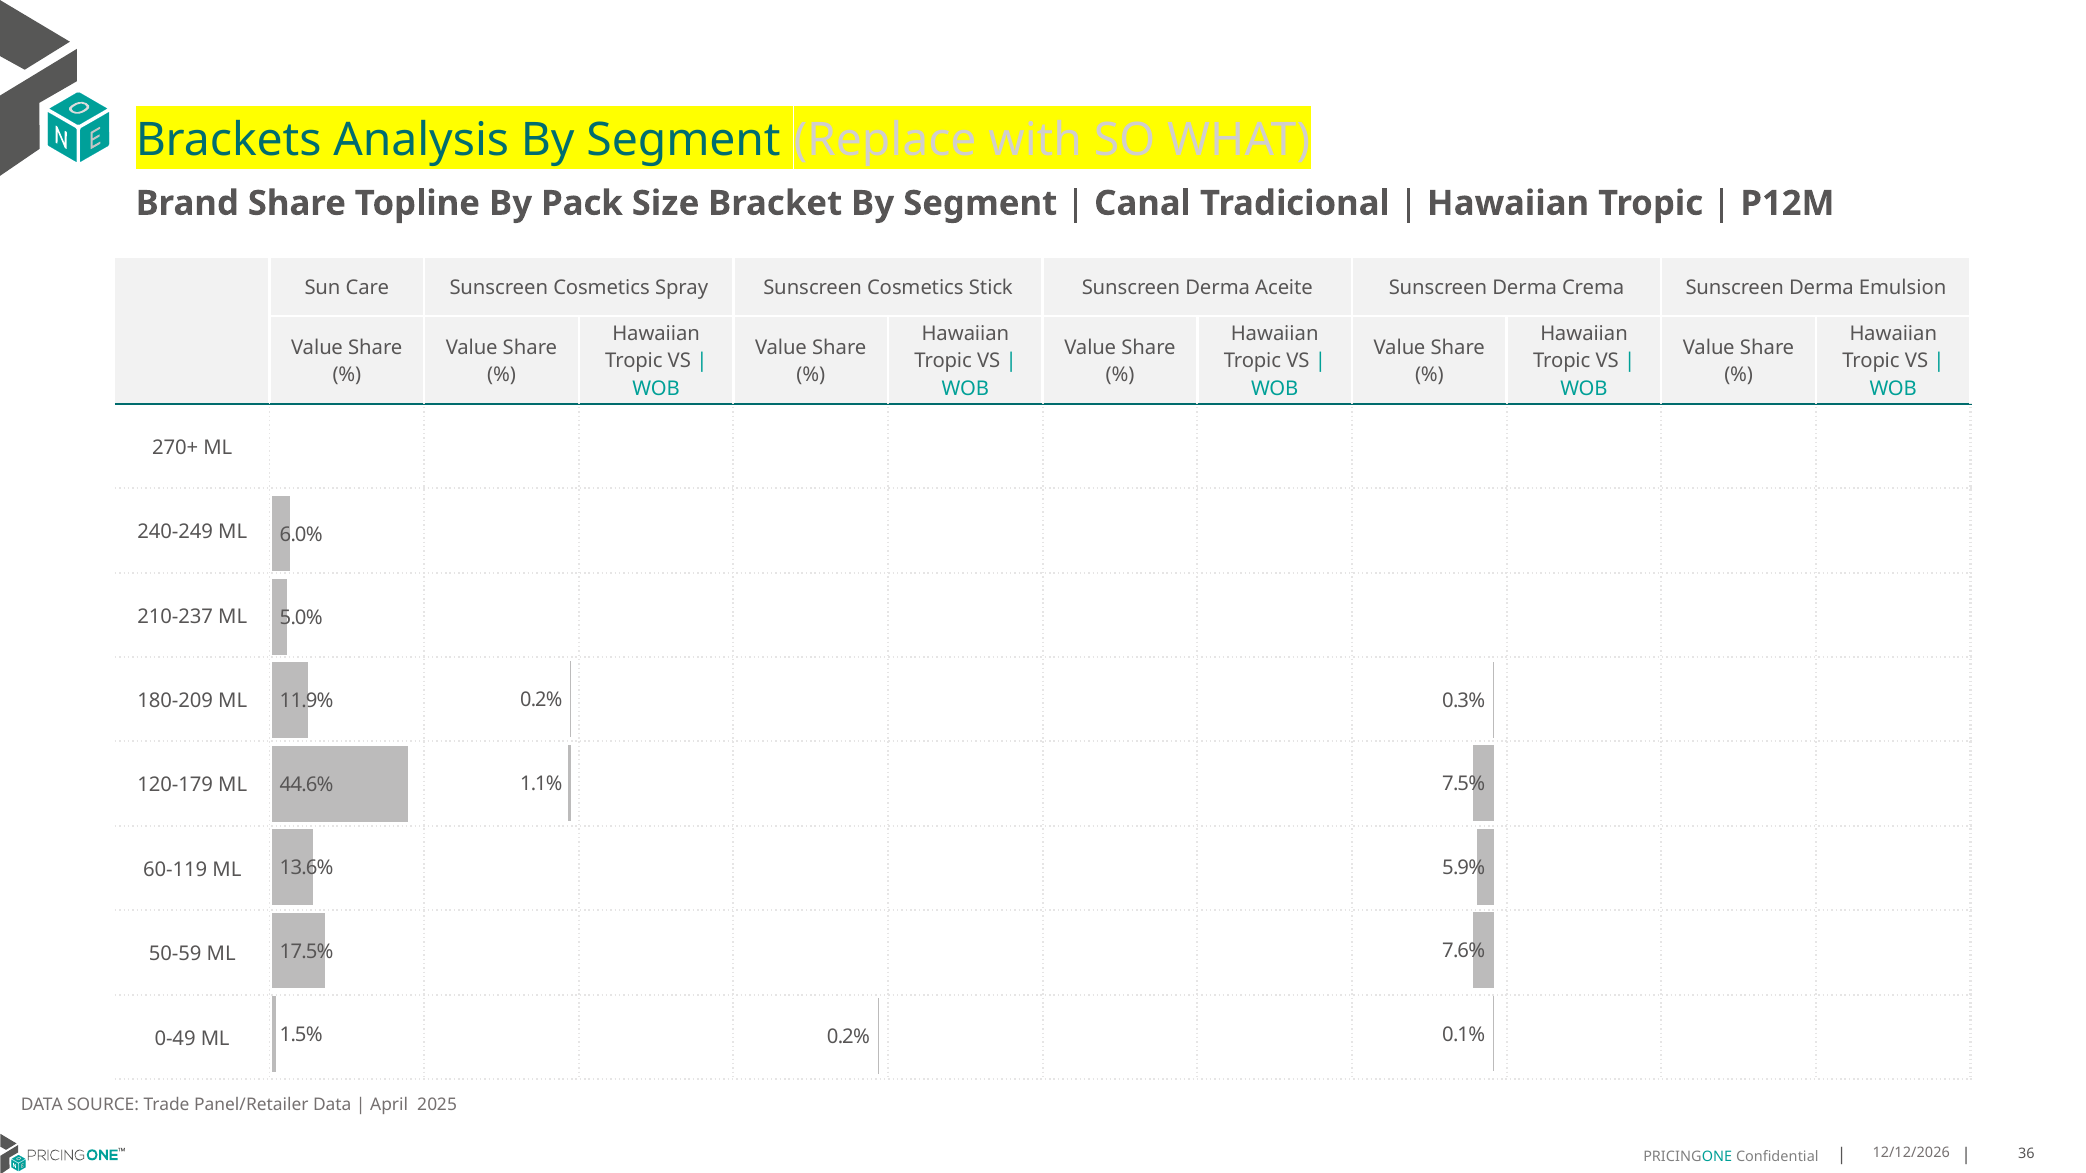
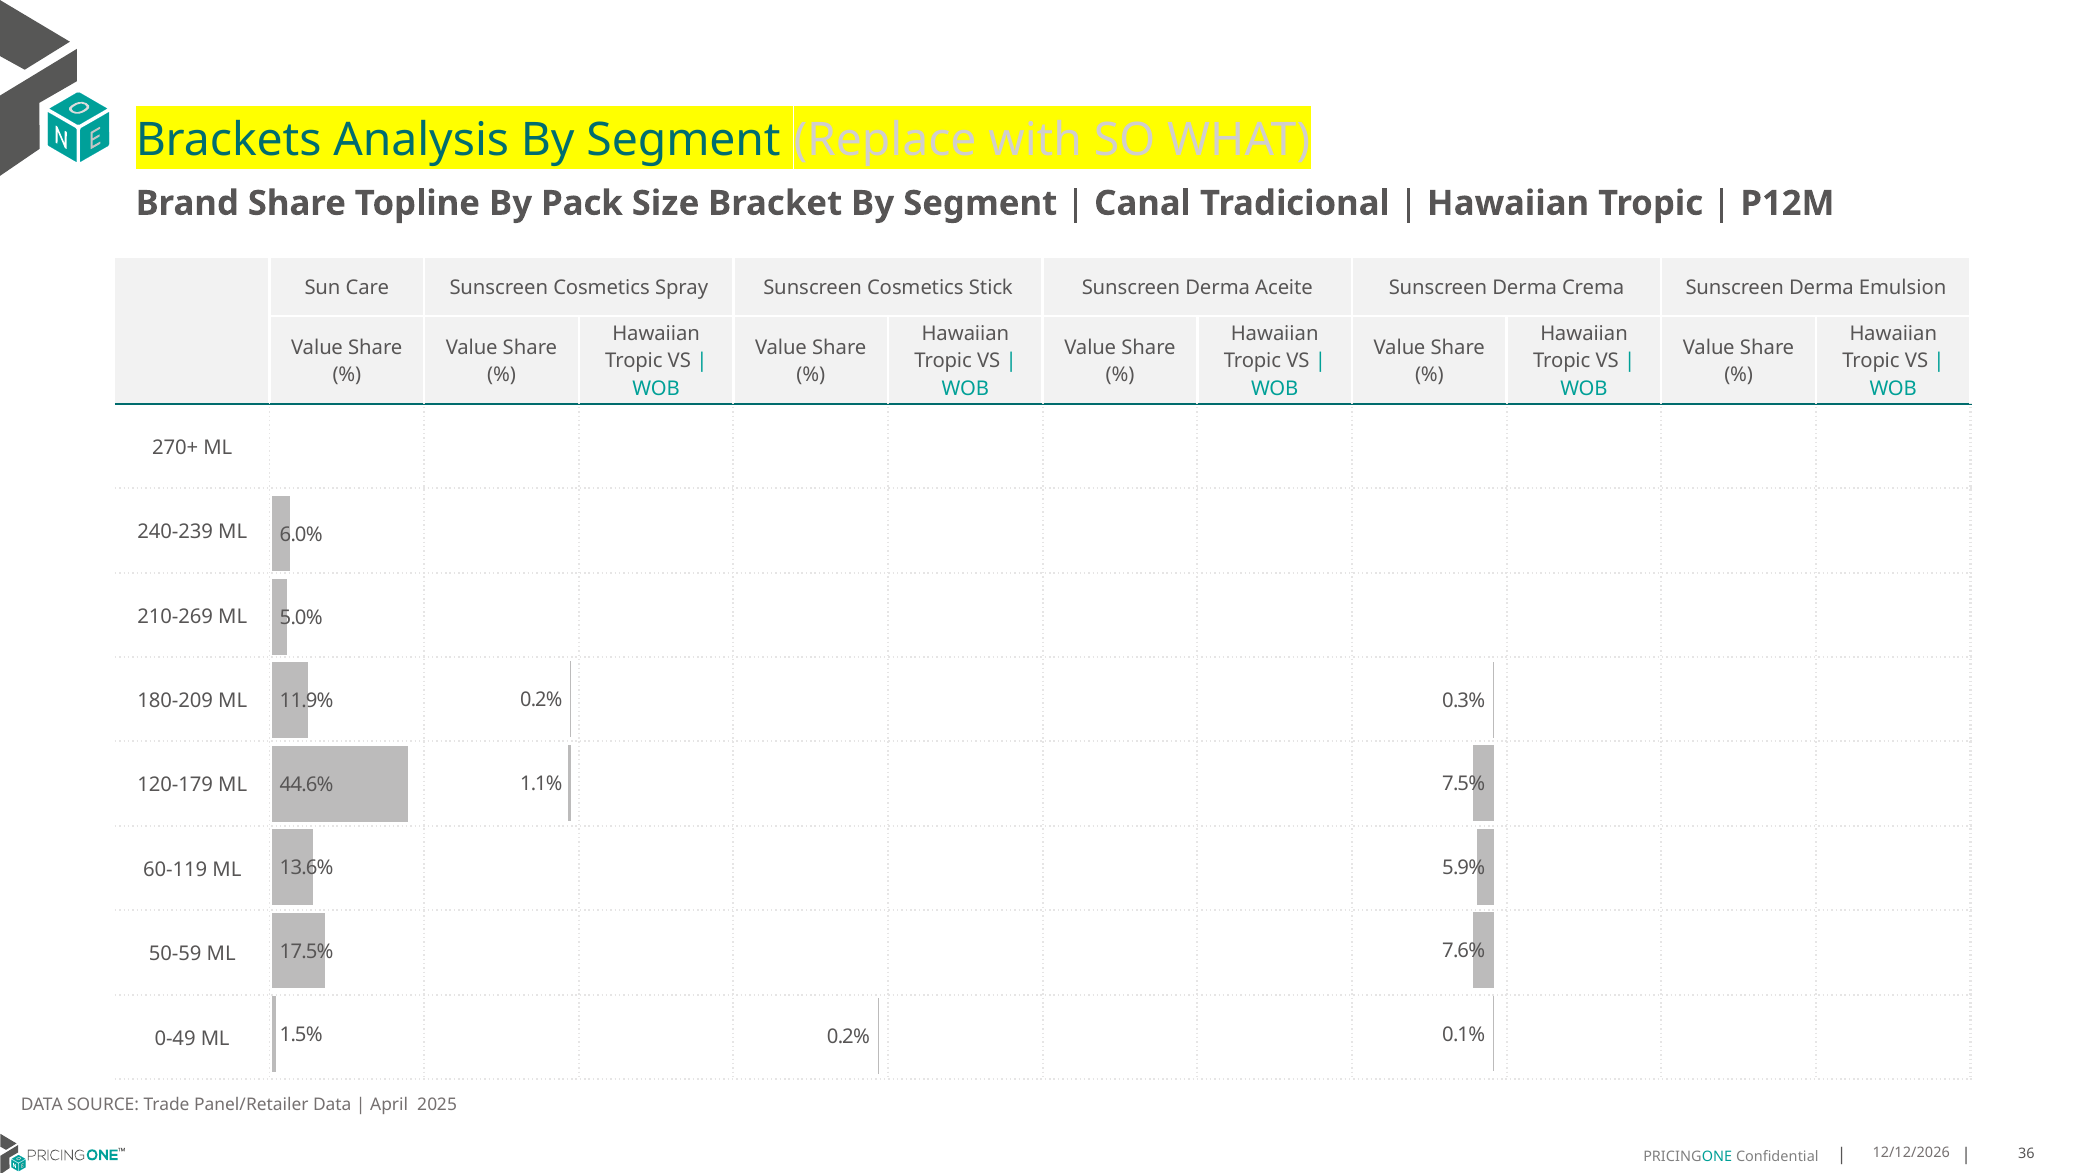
240-249: 240-249 -> 240-239
210-237: 210-237 -> 210-269
